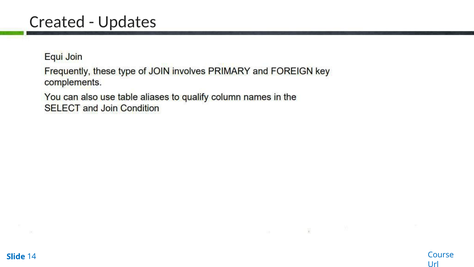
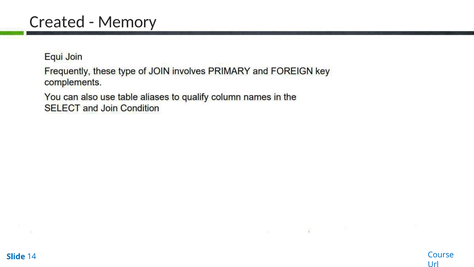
Updates: Updates -> Memory
